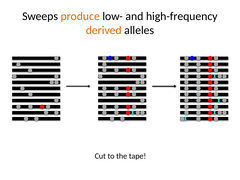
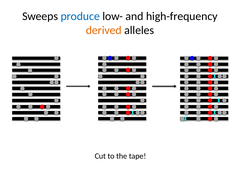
produce colour: orange -> blue
